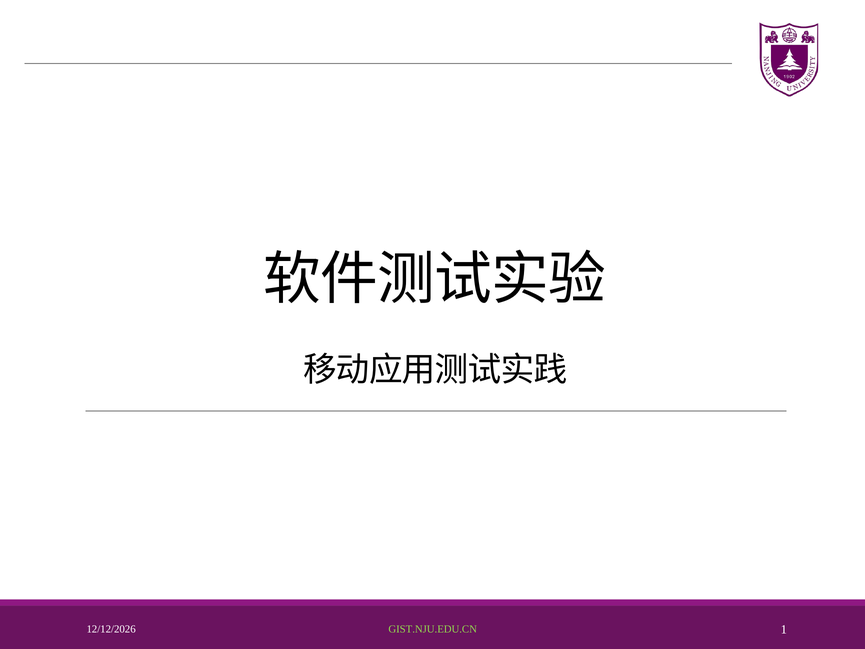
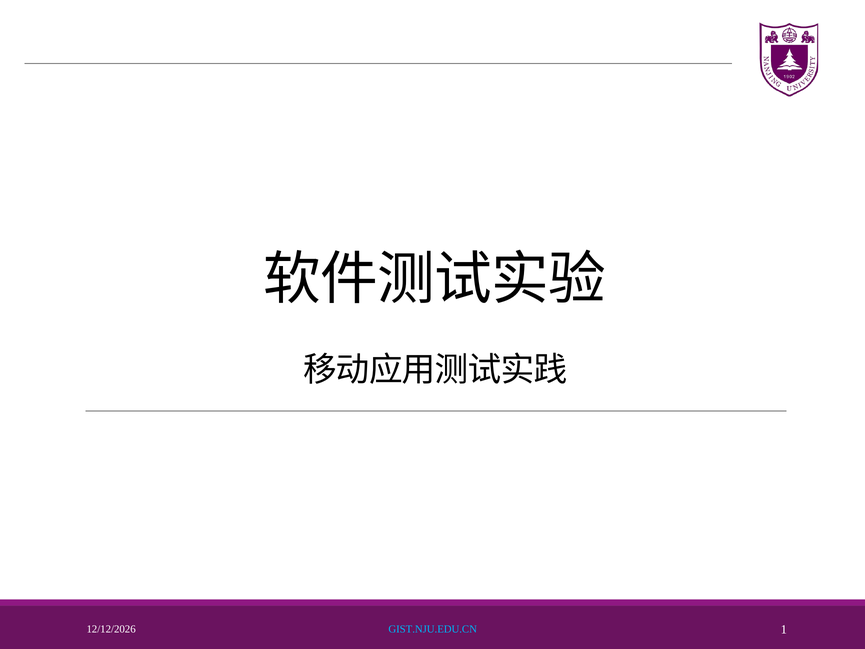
GIST.NJU.EDU.CN colour: light green -> light blue
